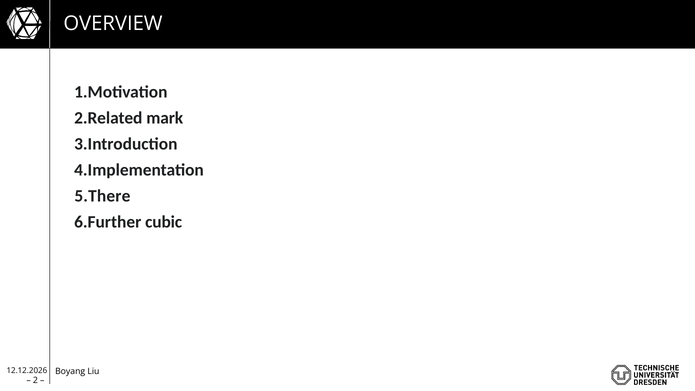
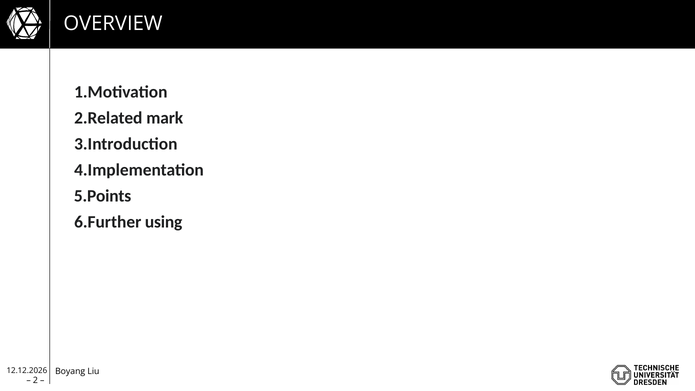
5.There: 5.There -> 5.Points
cubic: cubic -> using
